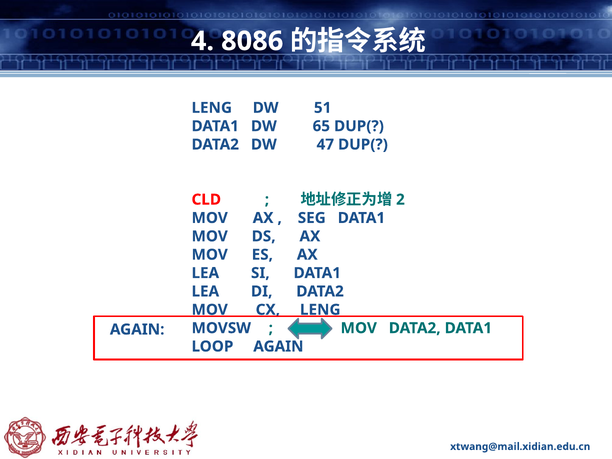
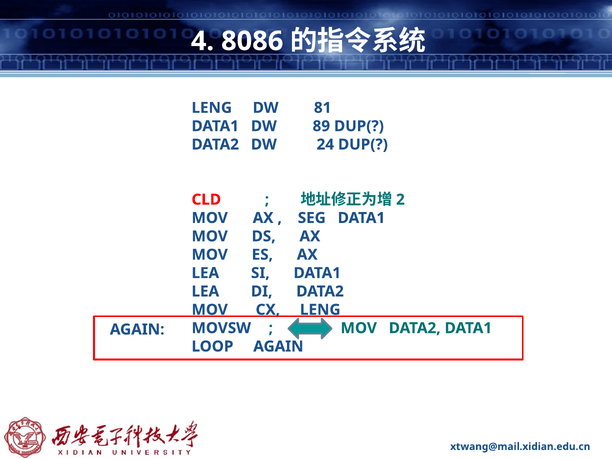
51: 51 -> 81
65: 65 -> 89
47: 47 -> 24
